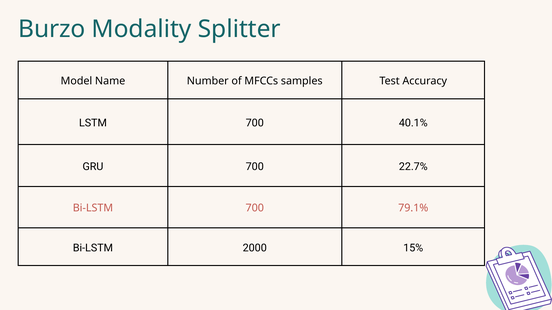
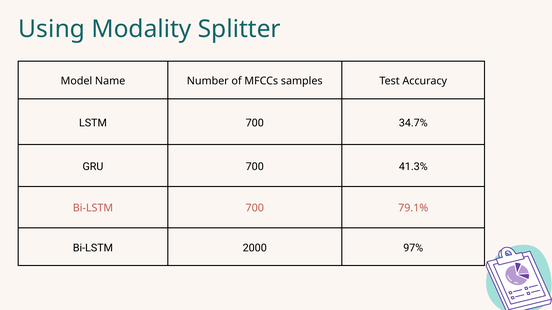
Burzo: Burzo -> Using
40.1%: 40.1% -> 34.7%
22.7%: 22.7% -> 41.3%
15%: 15% -> 97%
